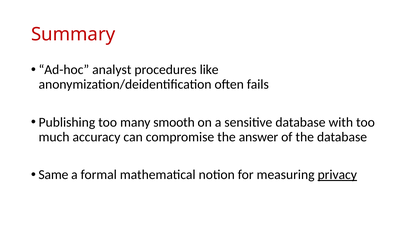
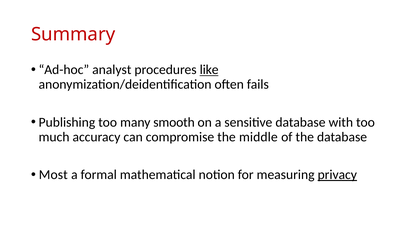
like underline: none -> present
answer: answer -> middle
Same: Same -> Most
